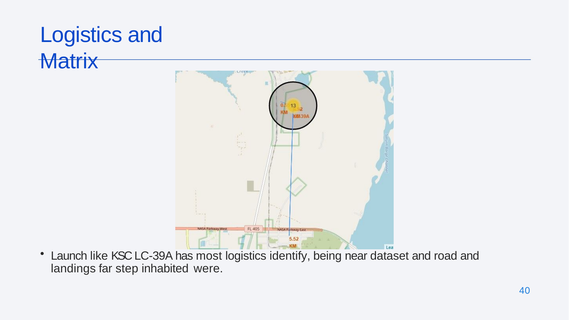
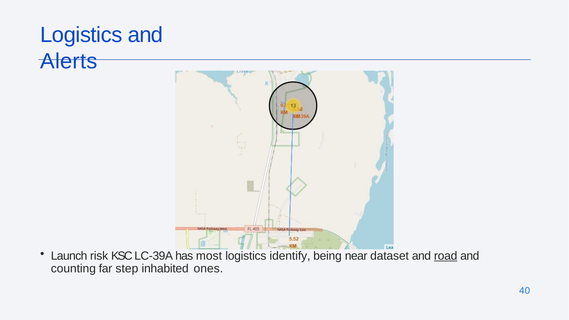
Matrix: Matrix -> Alerts
like: like -> risk
road underline: none -> present
landings: landings -> counting
were: were -> ones
